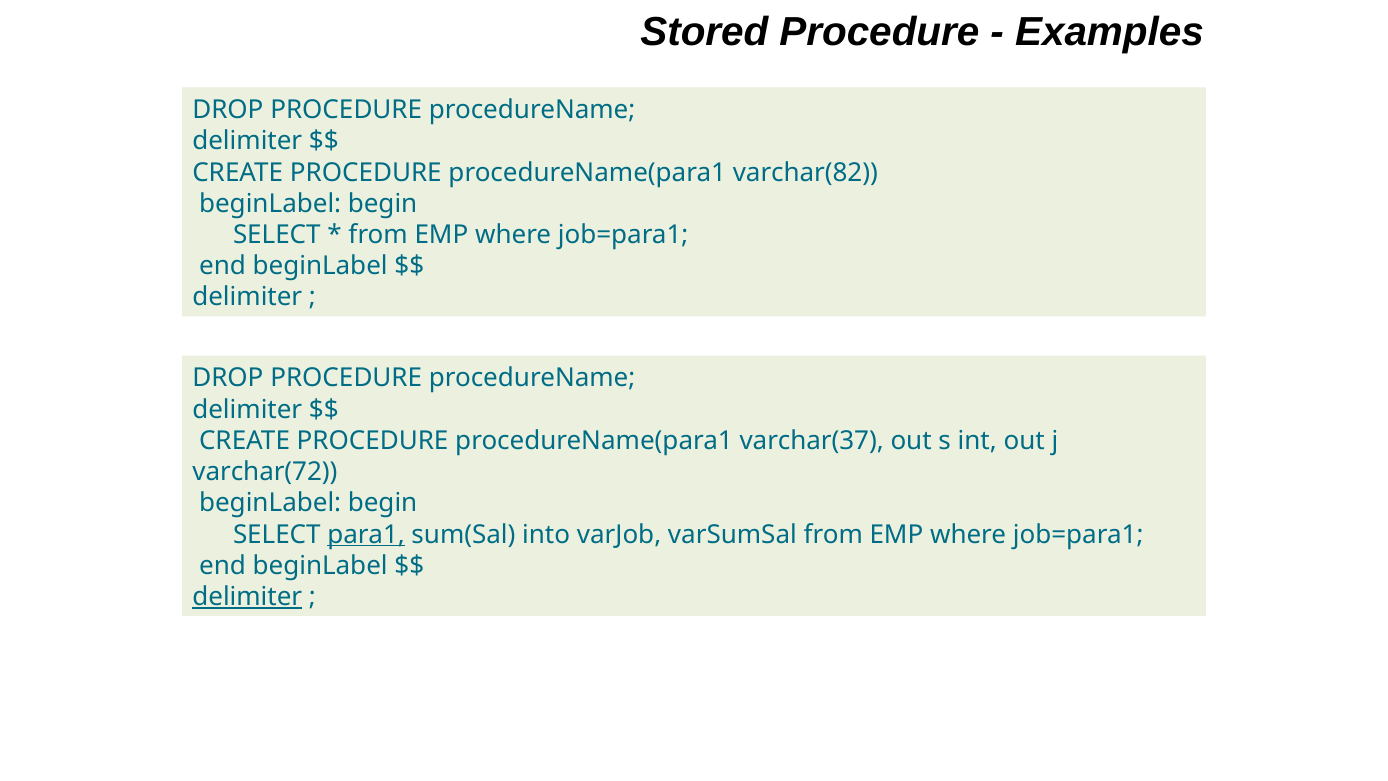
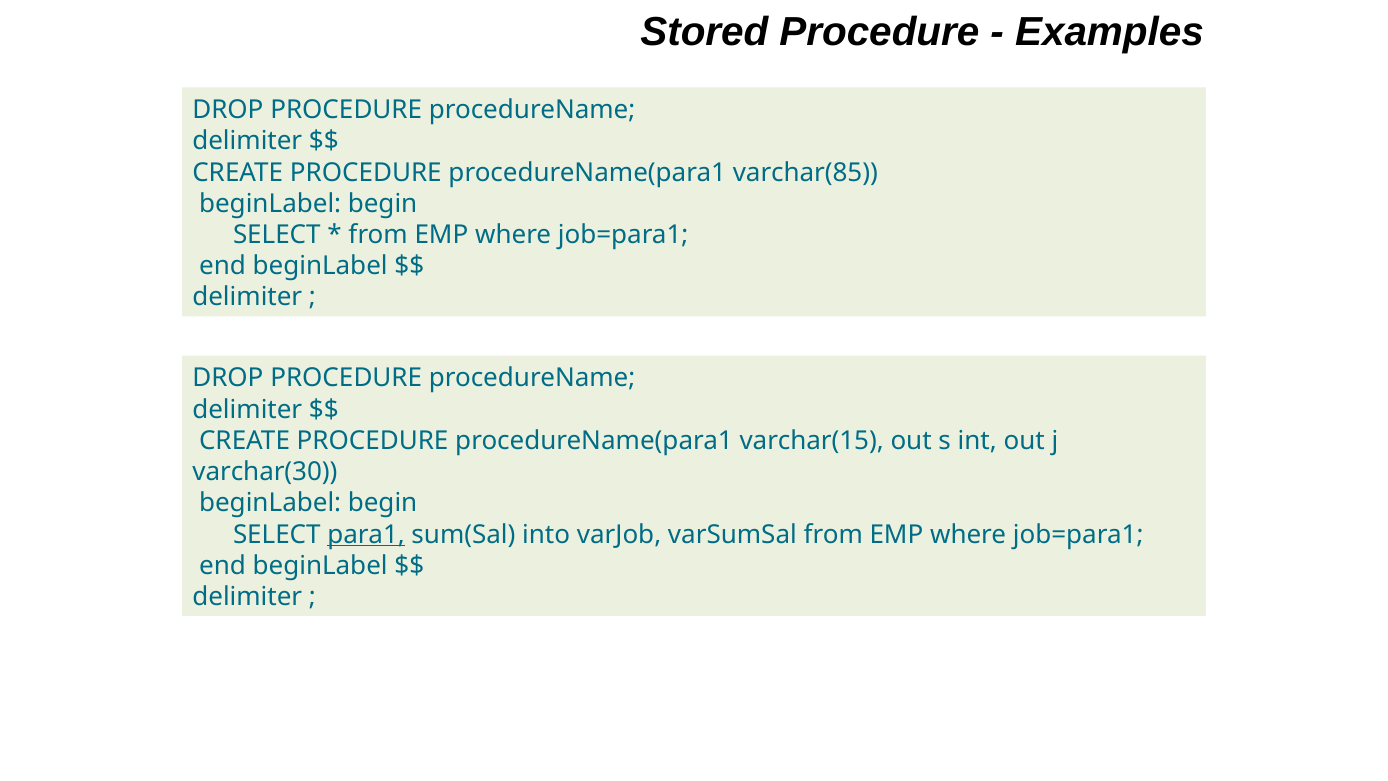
varchar(82: varchar(82 -> varchar(85
varchar(37: varchar(37 -> varchar(15
varchar(72: varchar(72 -> varchar(30
delimiter at (247, 597) underline: present -> none
